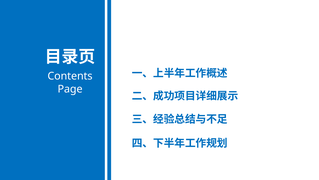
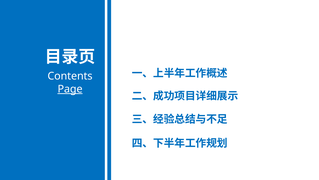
Page underline: none -> present
